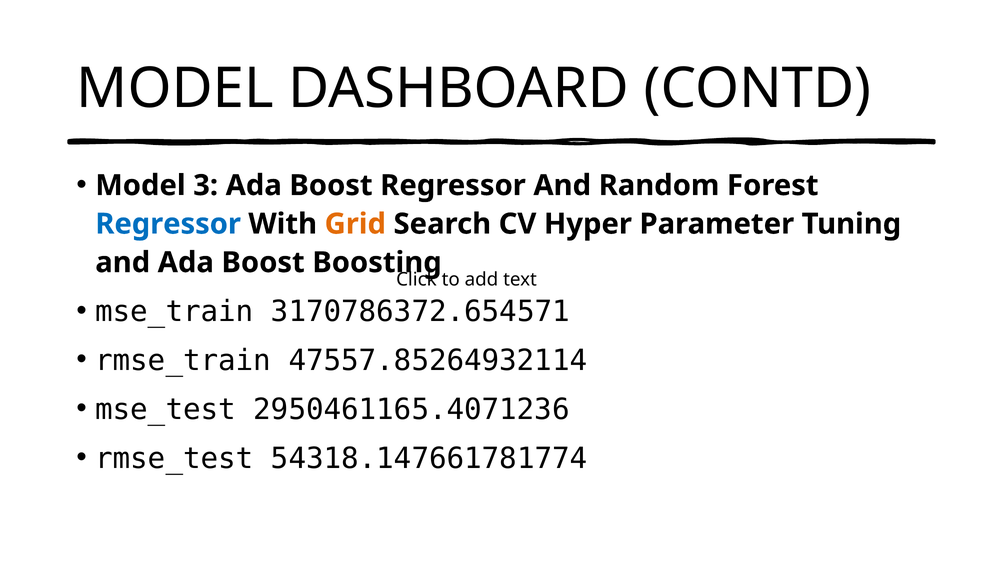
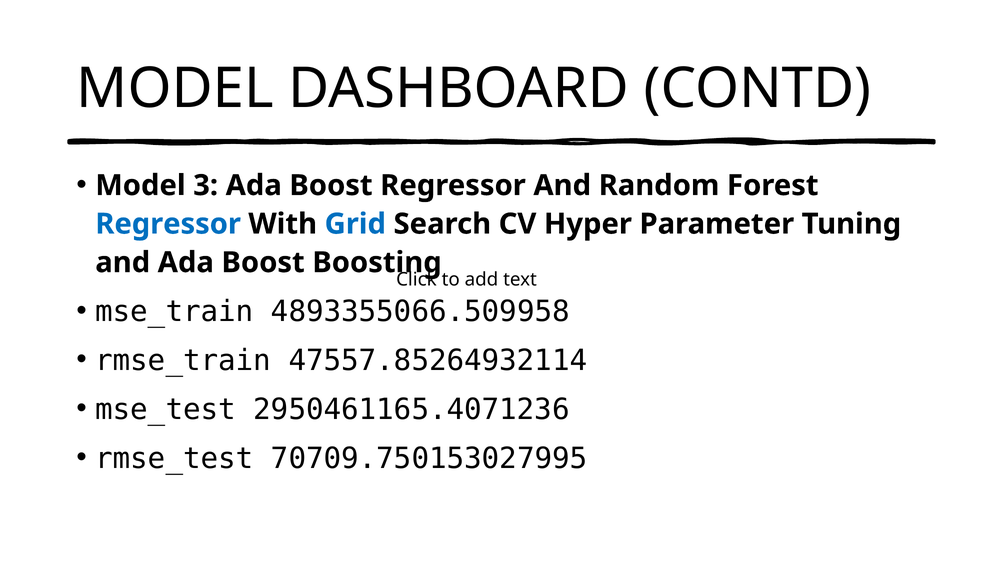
Grid colour: orange -> blue
3170786372.654571: 3170786372.654571 -> 4893355066.509958
54318.147661781774: 54318.147661781774 -> 70709.750153027995
